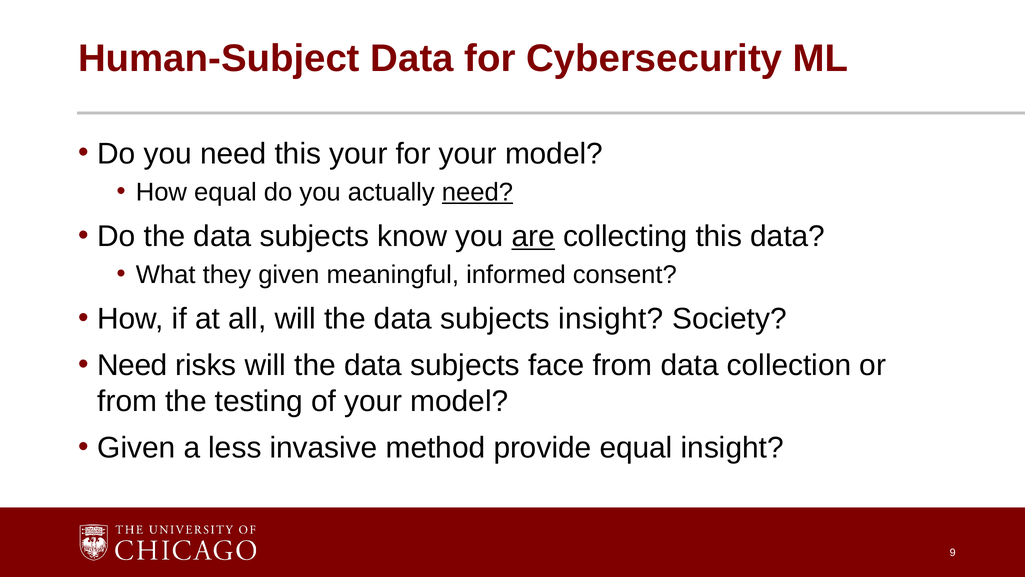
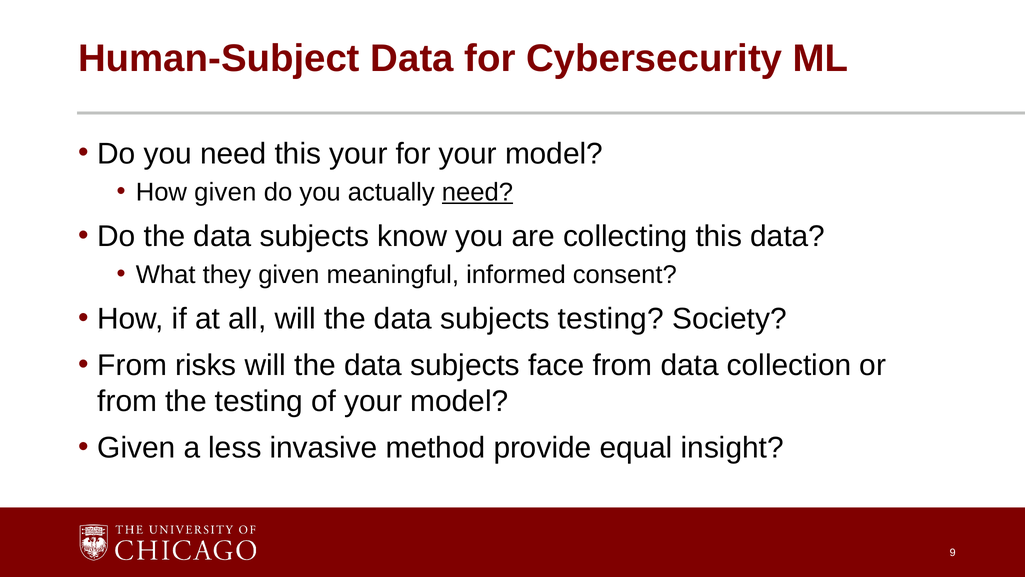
How equal: equal -> given
are underline: present -> none
subjects insight: insight -> testing
Need at (132, 365): Need -> From
